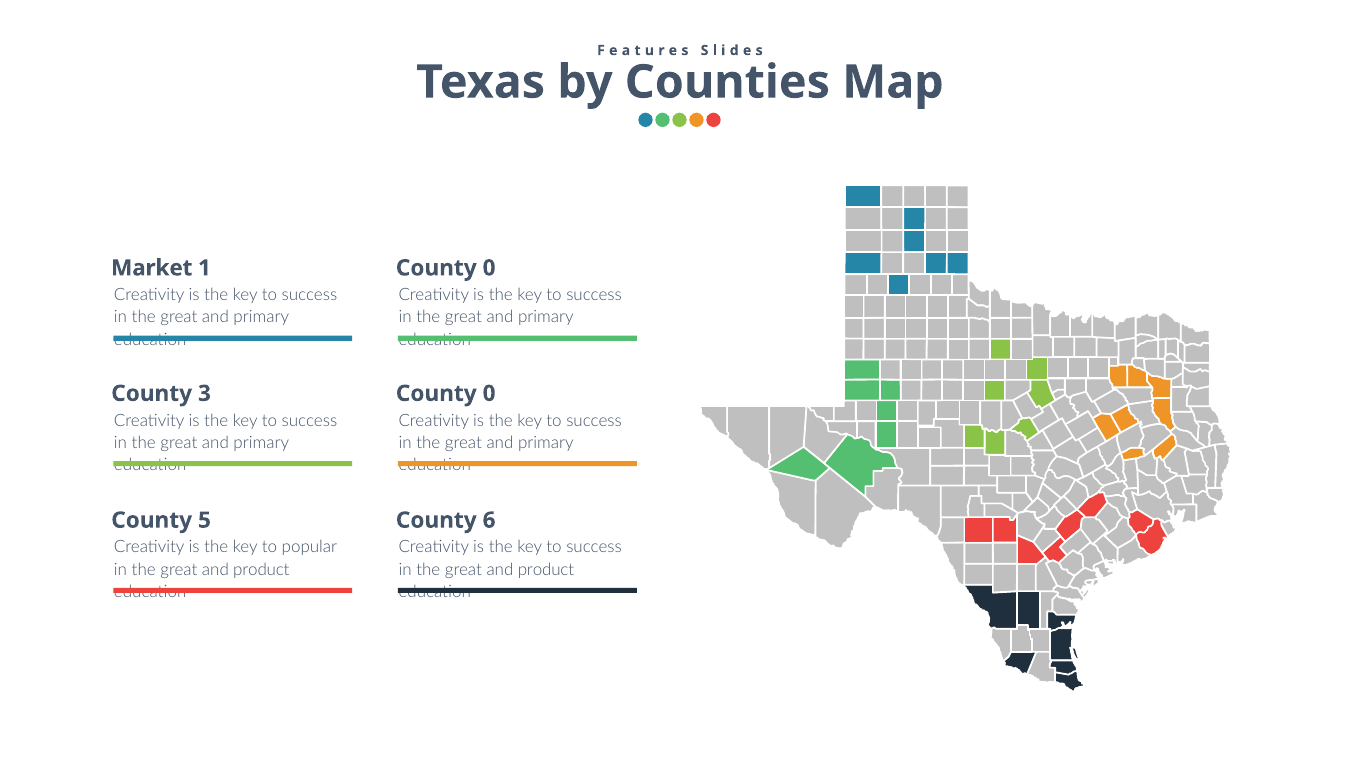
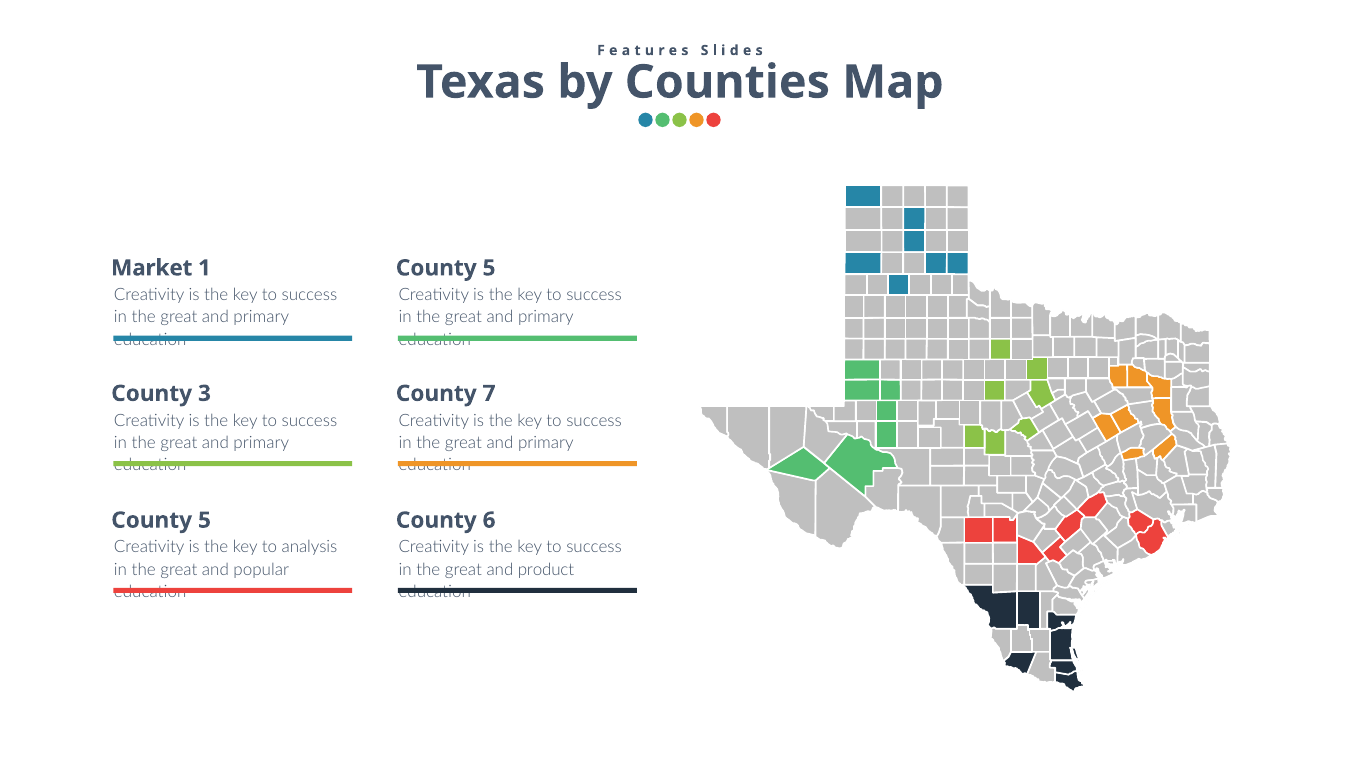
0 at (489, 268): 0 -> 5
0 at (489, 393): 0 -> 7
popular: popular -> analysis
product at (261, 569): product -> popular
